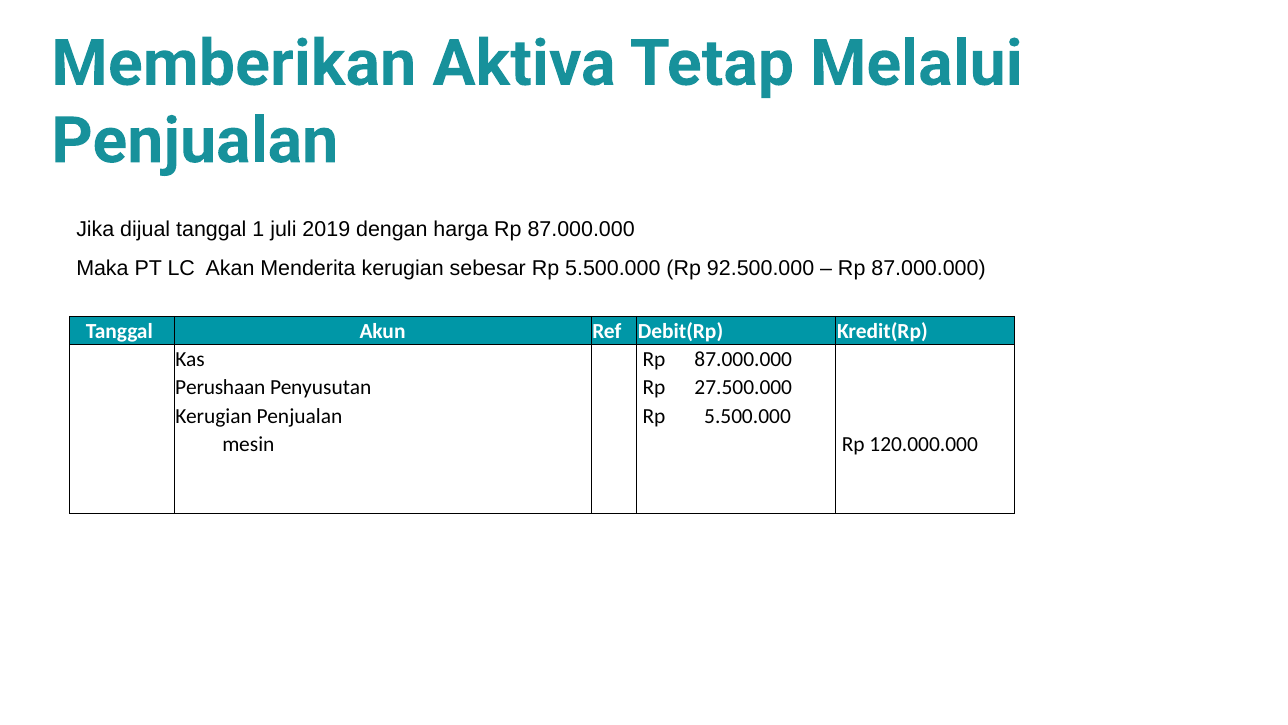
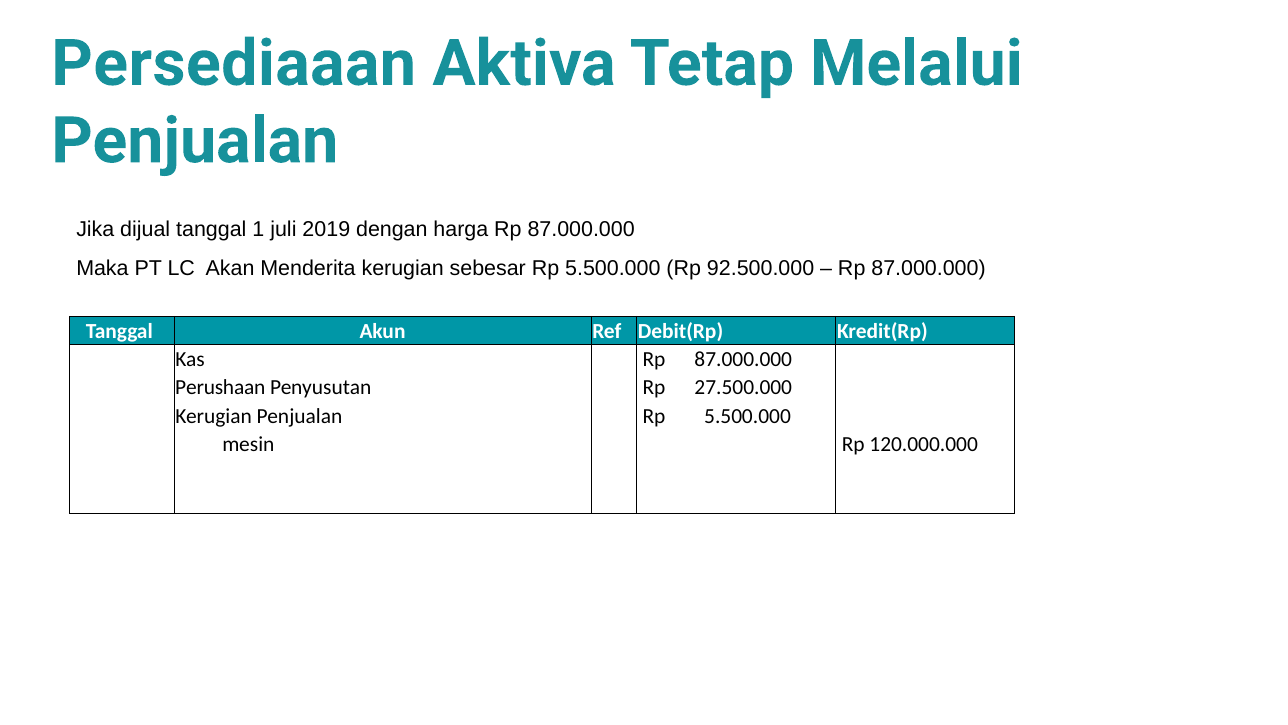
Memberikan: Memberikan -> Persediaaan
